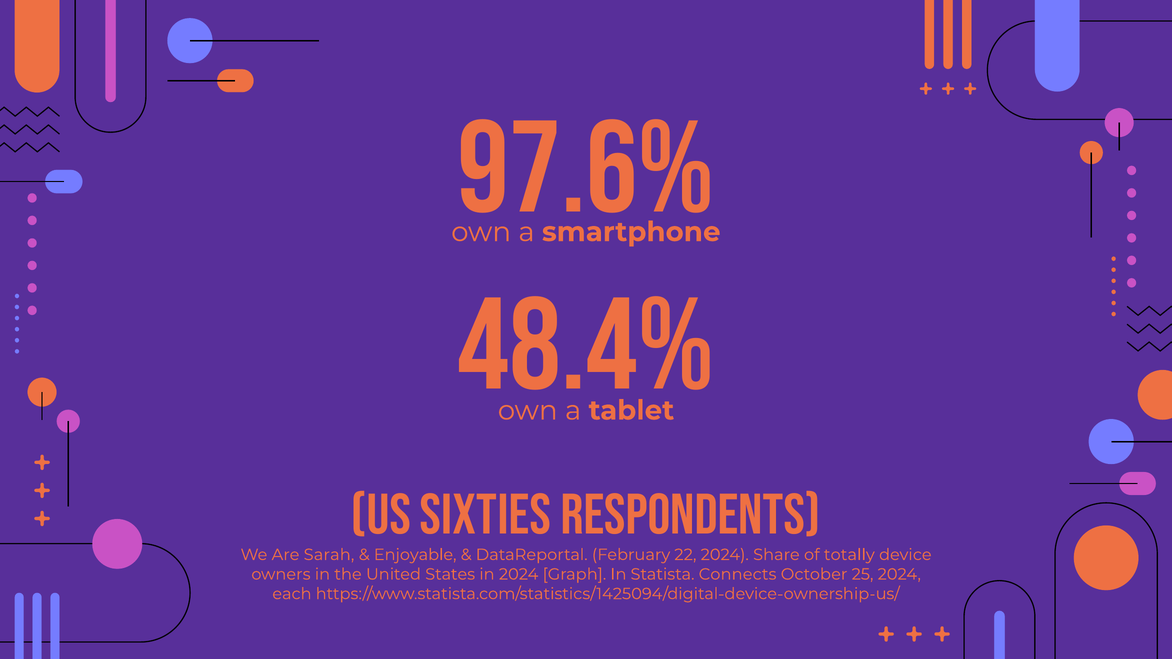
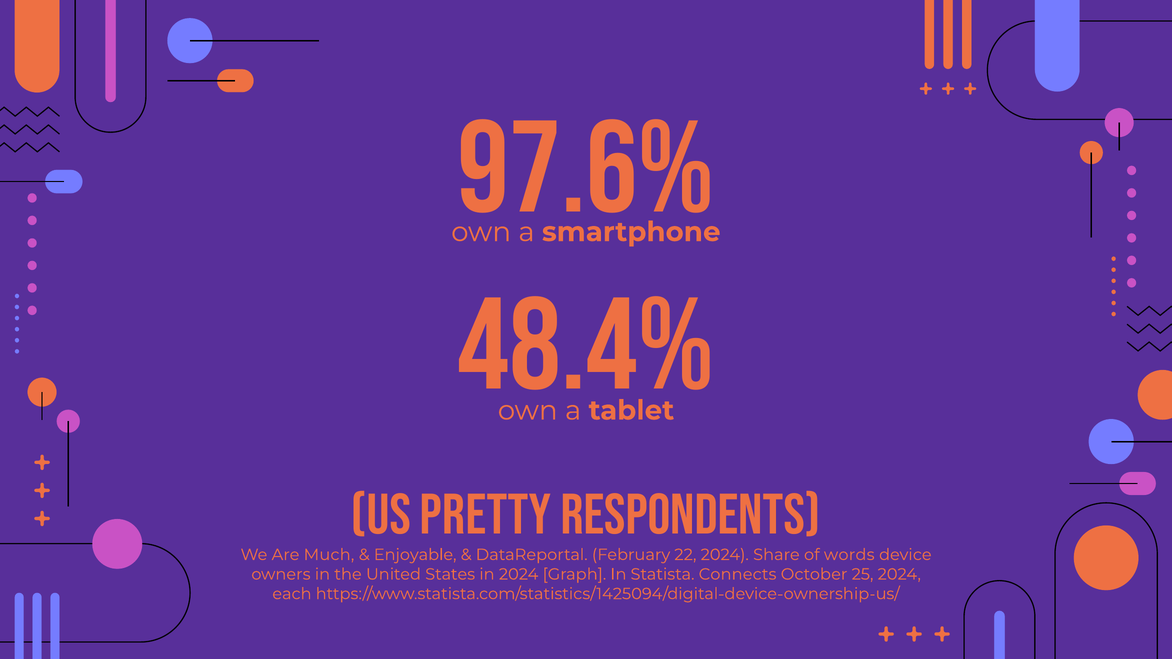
sixties: sixties -> pretty
Sarah: Sarah -> Much
totally: totally -> words
